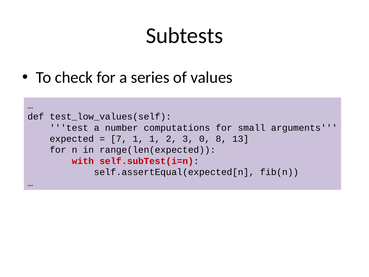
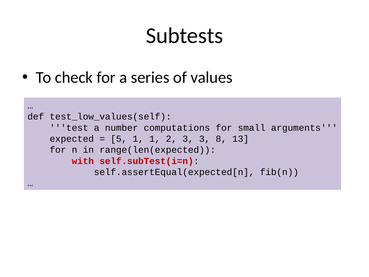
7: 7 -> 5
3 0: 0 -> 3
